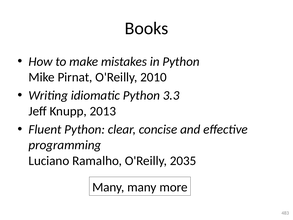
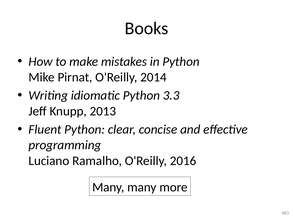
2010: 2010 -> 2014
2035: 2035 -> 2016
